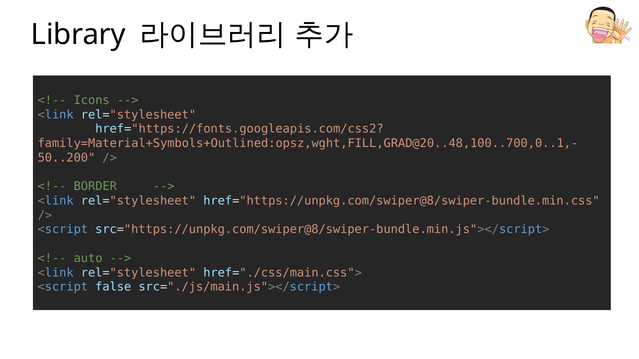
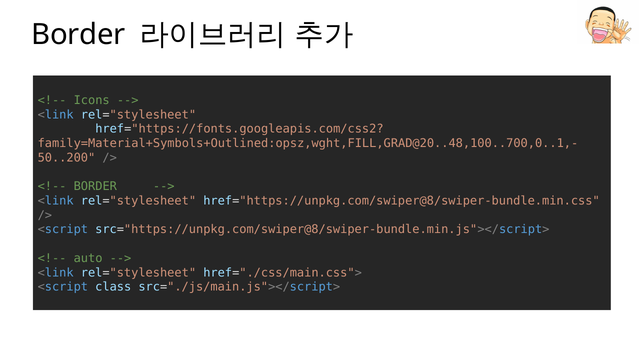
Library at (78, 35): Library -> Border
false: false -> class
